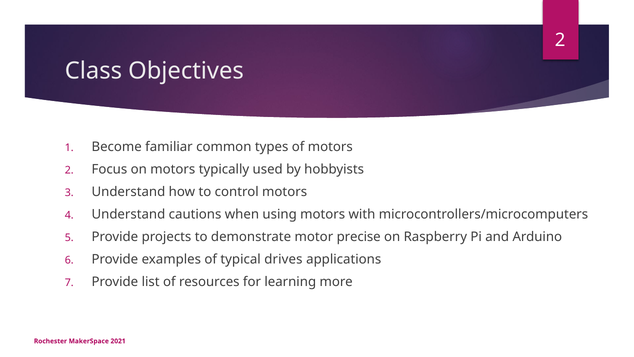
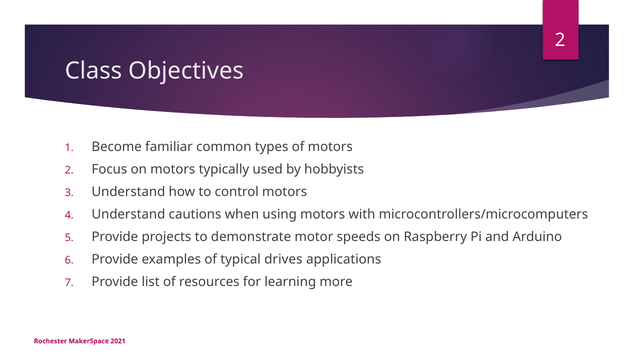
precise: precise -> speeds
